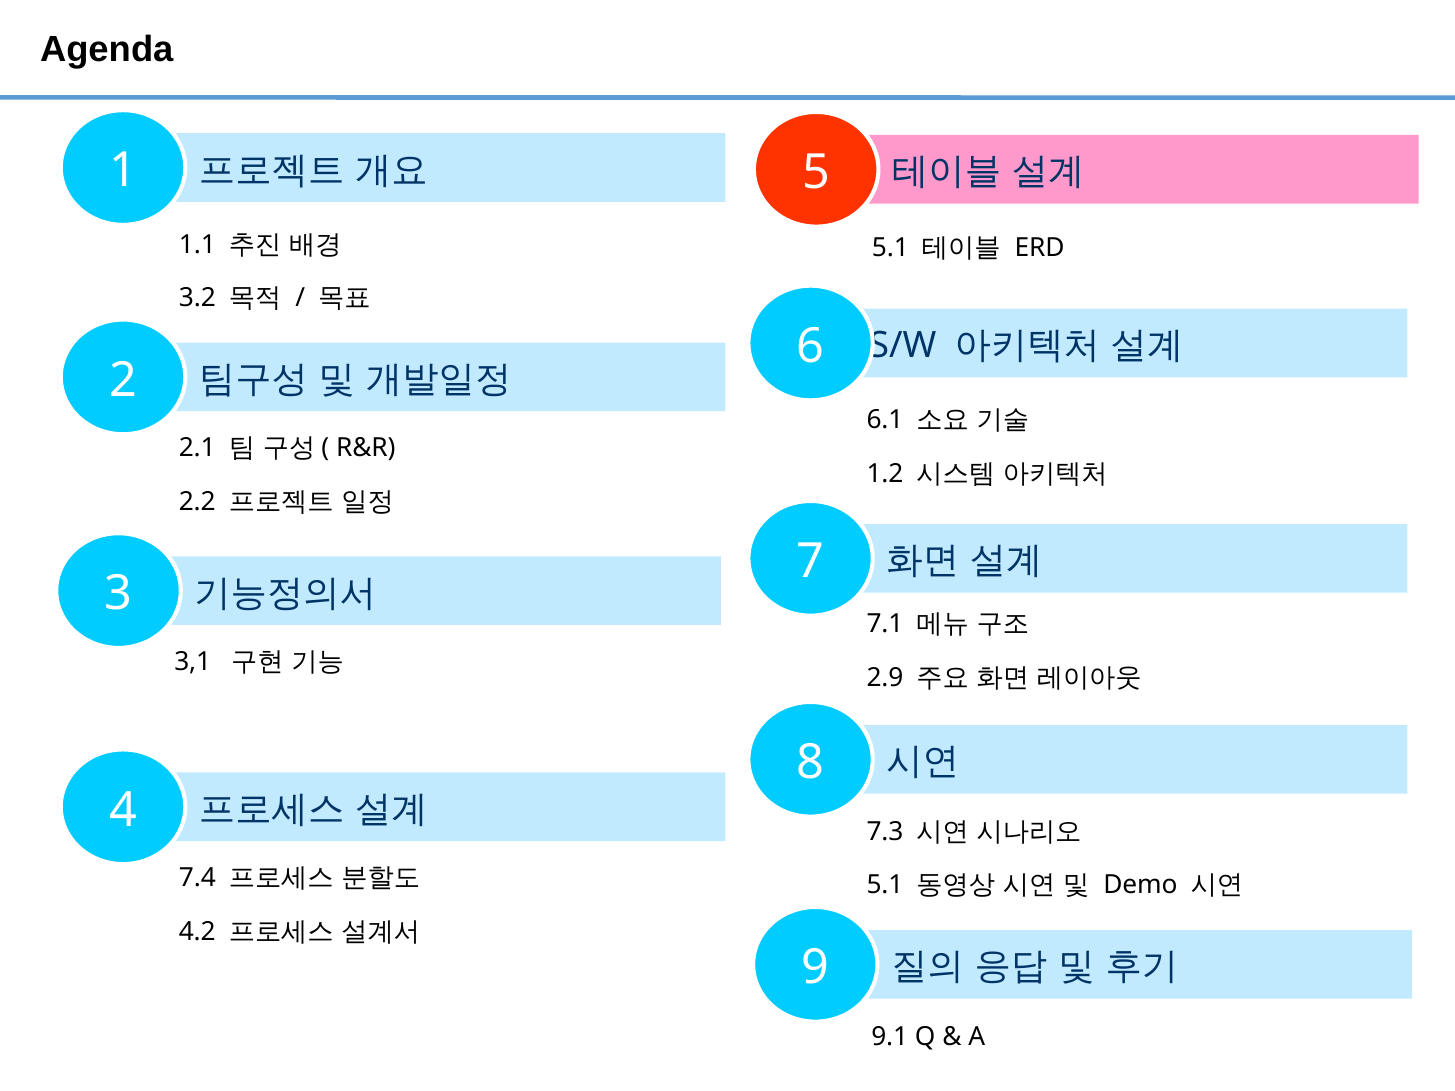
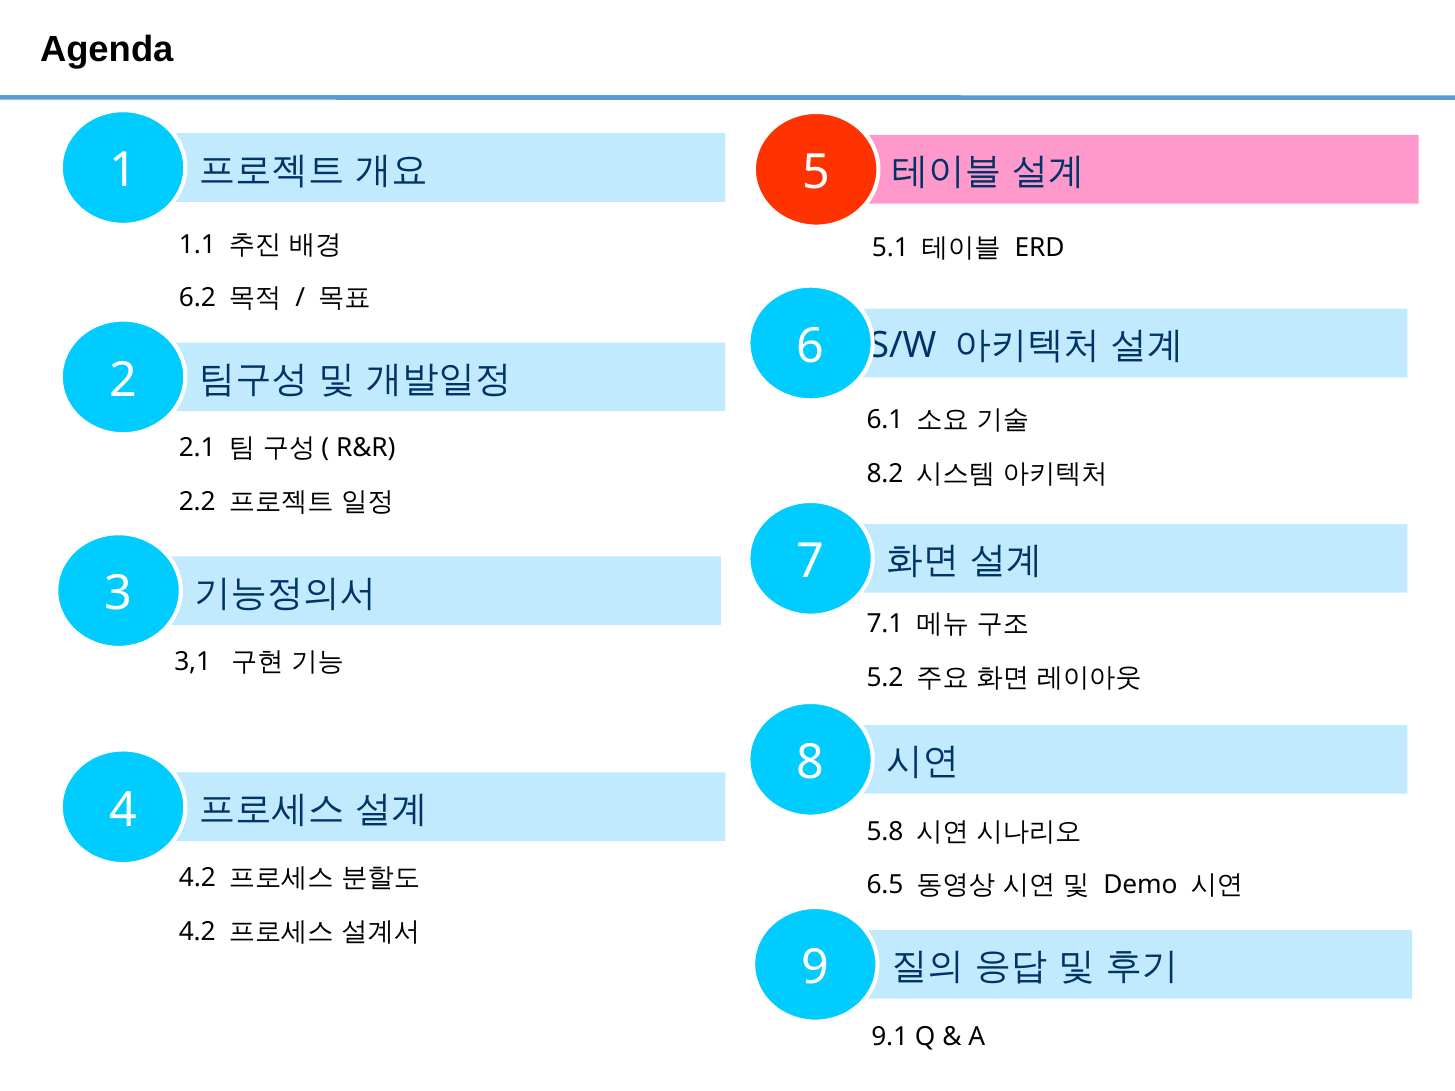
3.2: 3.2 -> 6.2
1.2: 1.2 -> 8.2
2.9: 2.9 -> 5.2
7.3: 7.3 -> 5.8
7.4 at (197, 878): 7.4 -> 4.2
5.1 at (885, 885): 5.1 -> 6.5
